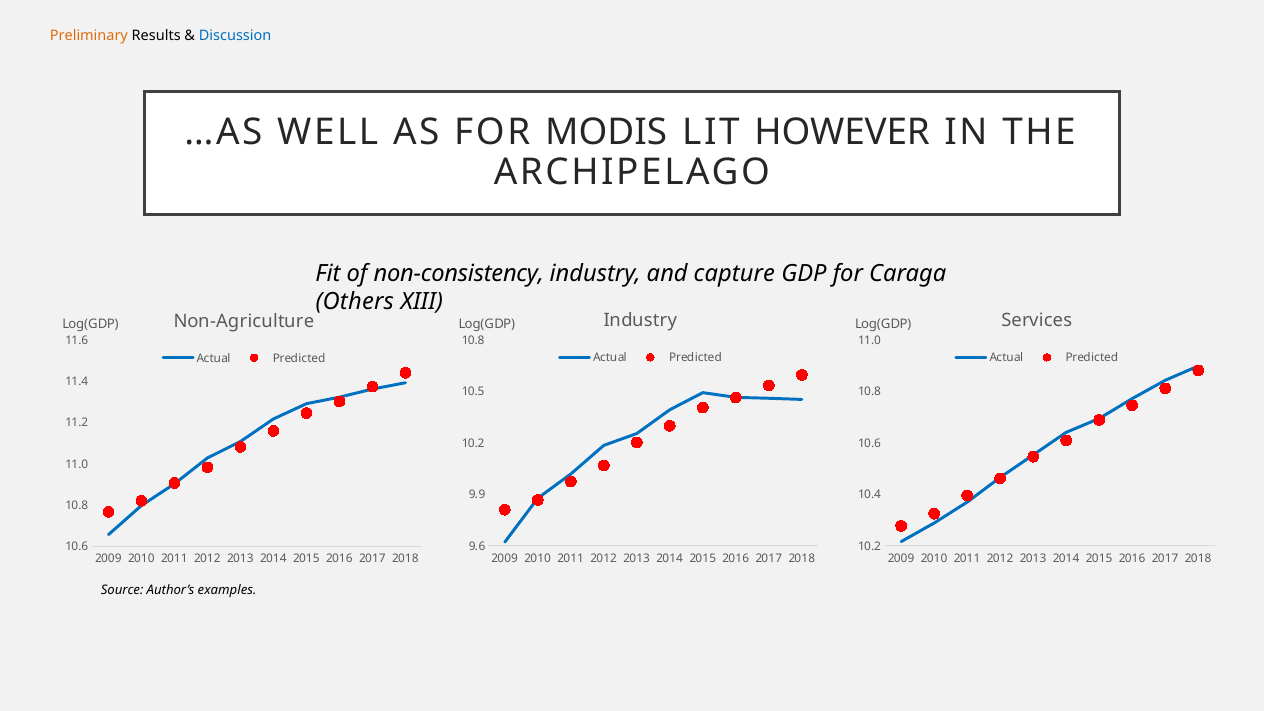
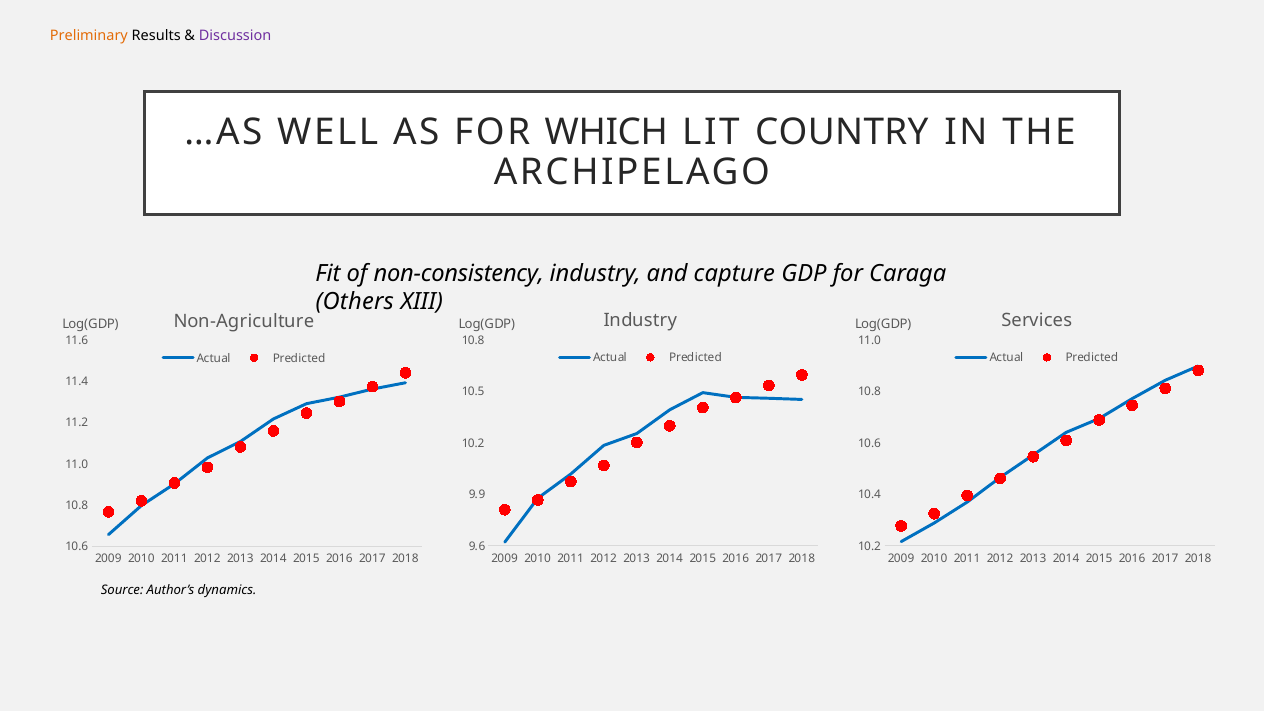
Discussion colour: blue -> purple
MODIS: MODIS -> WHICH
HOWEVER: HOWEVER -> COUNTRY
examples: examples -> dynamics
